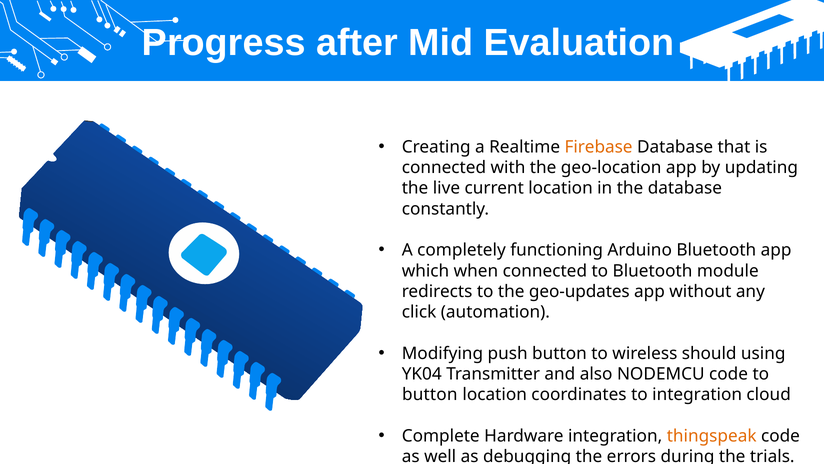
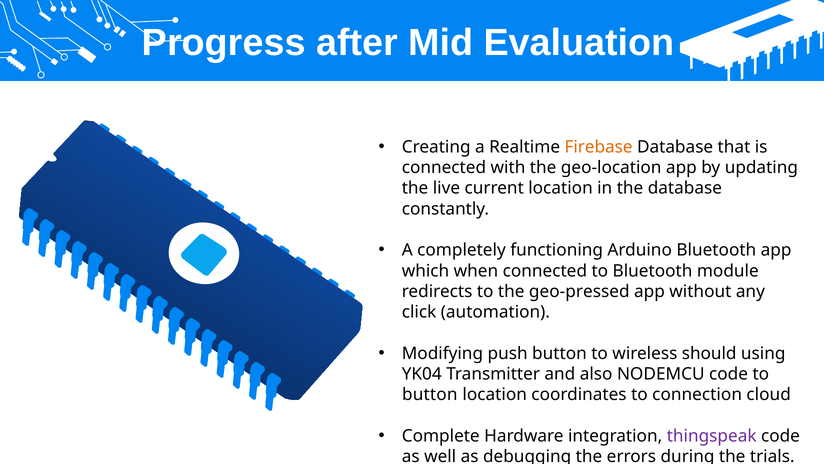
geo-updates: geo-updates -> geo-pressed
to integration: integration -> connection
thingspeak colour: orange -> purple
